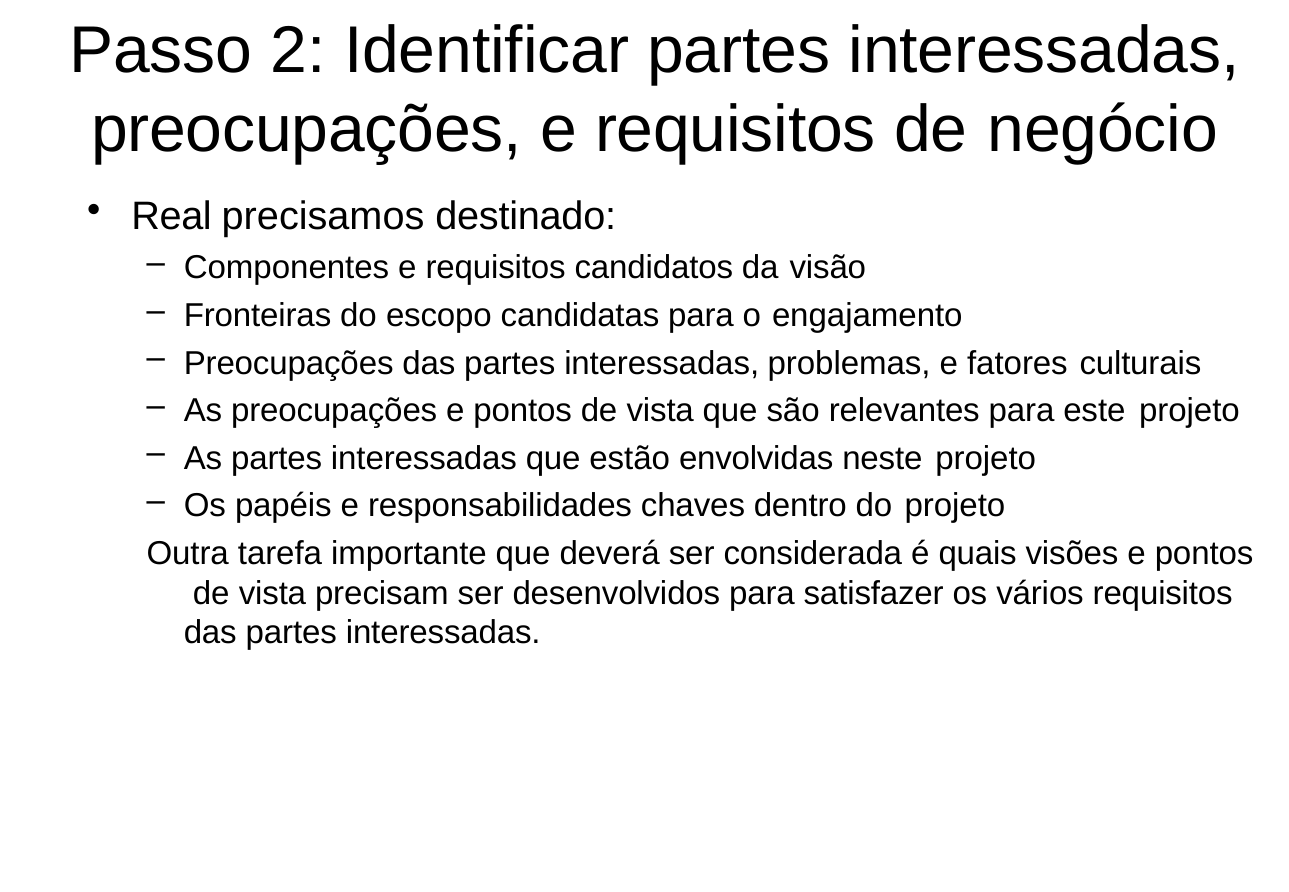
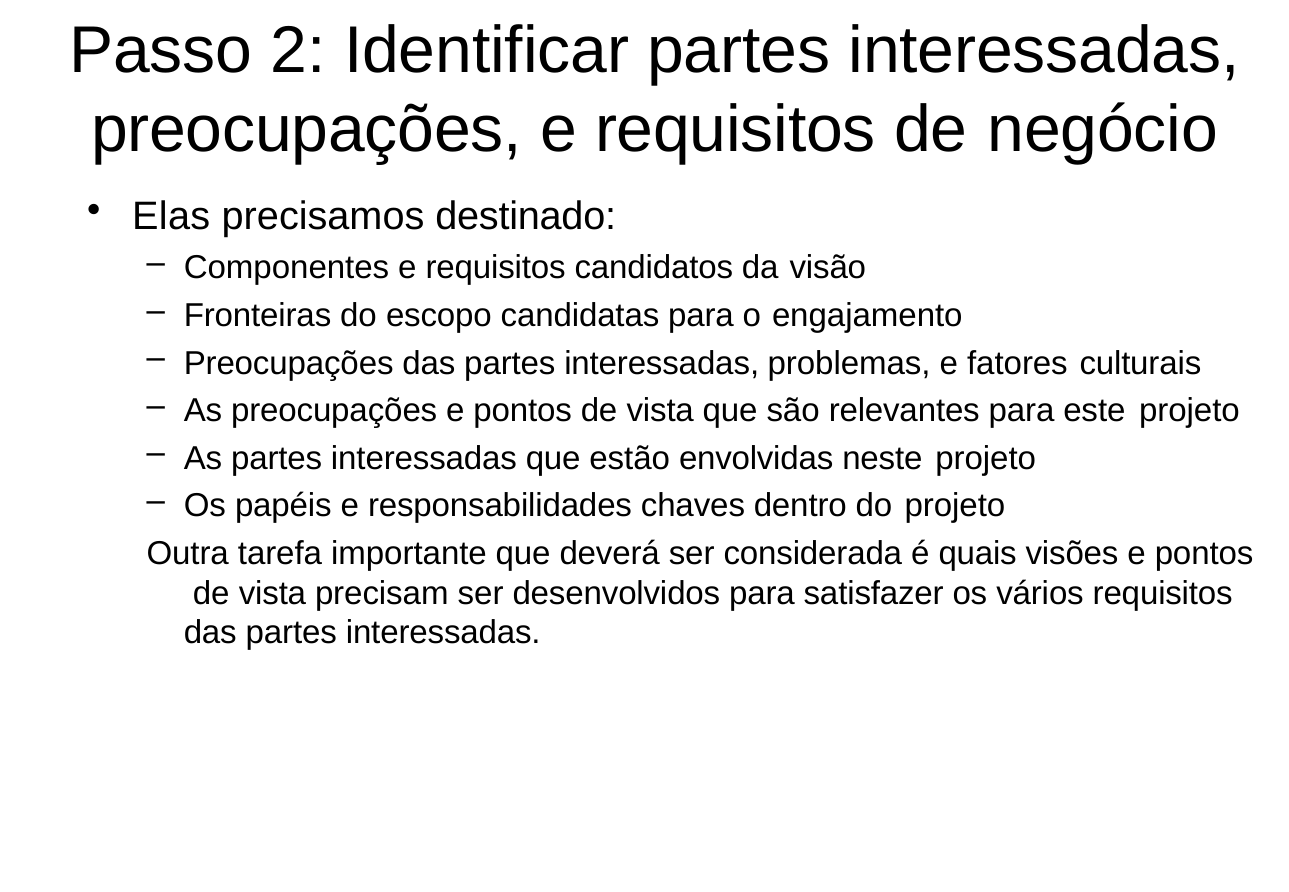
Real: Real -> Elas
